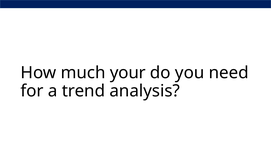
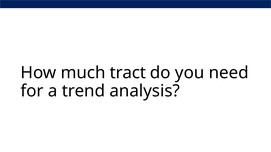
your: your -> tract
